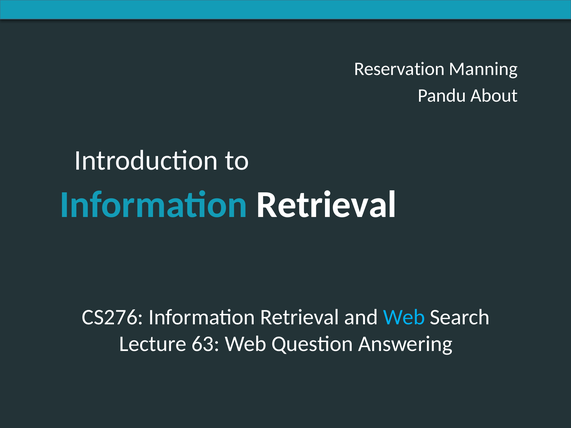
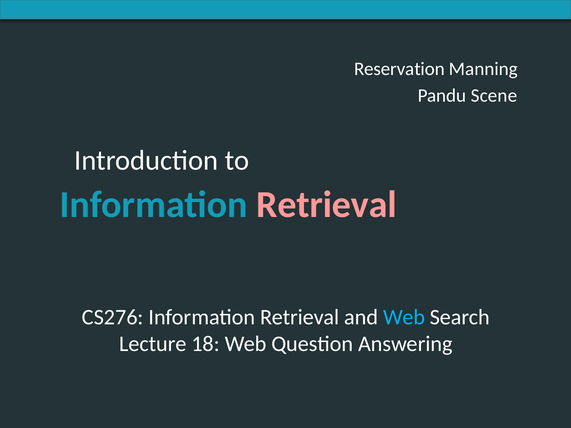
About: About -> Scene
Retrieval at (326, 205) colour: white -> pink
63: 63 -> 18
